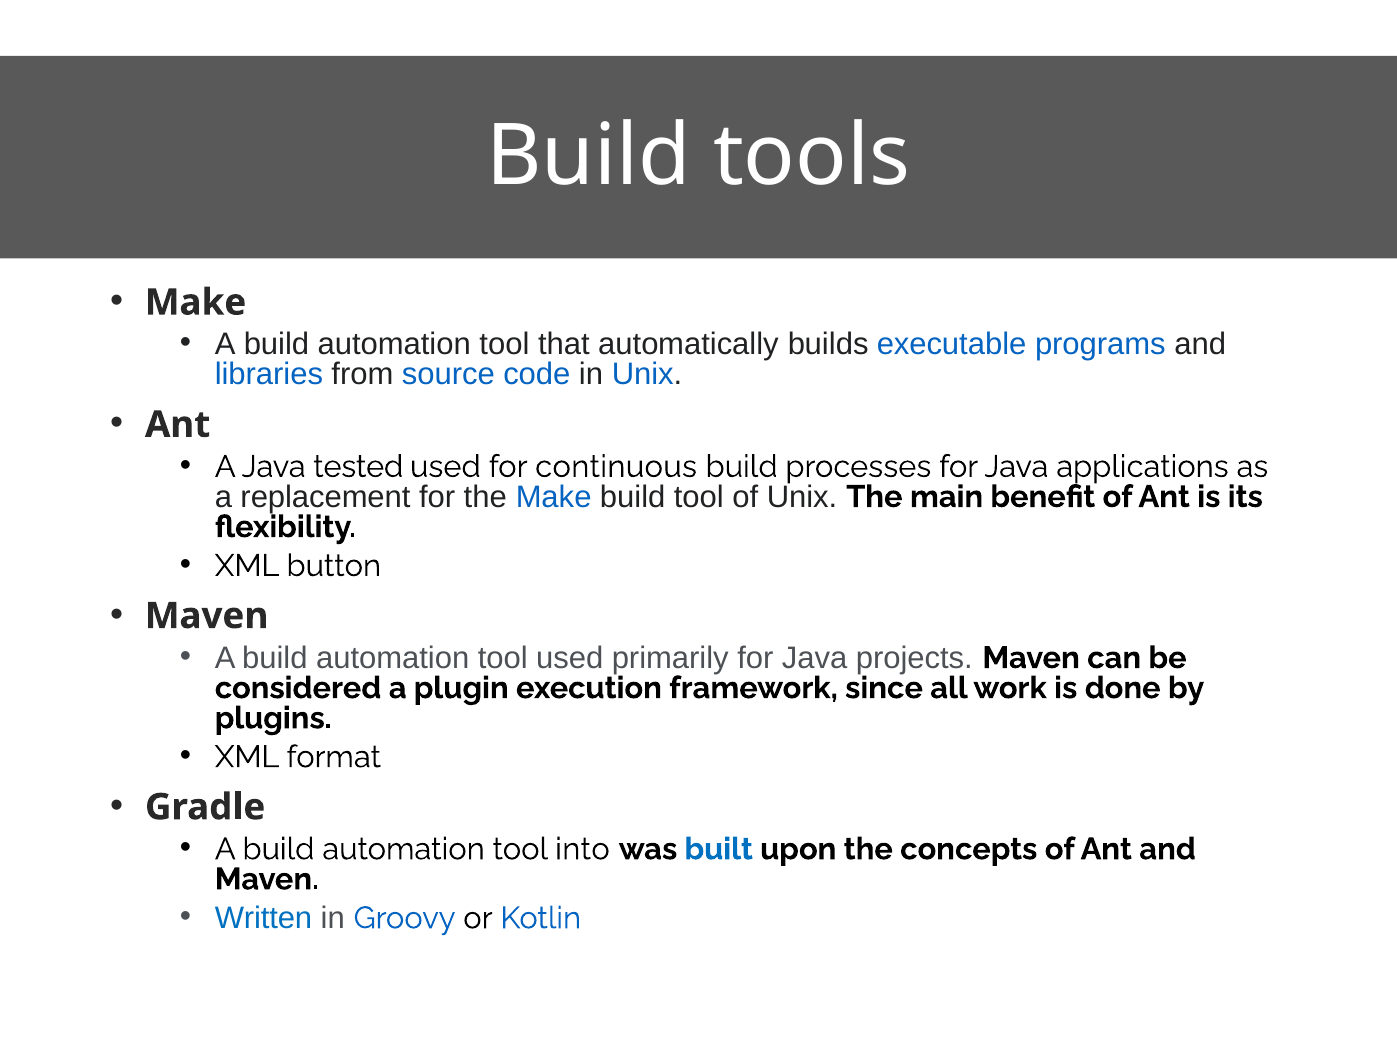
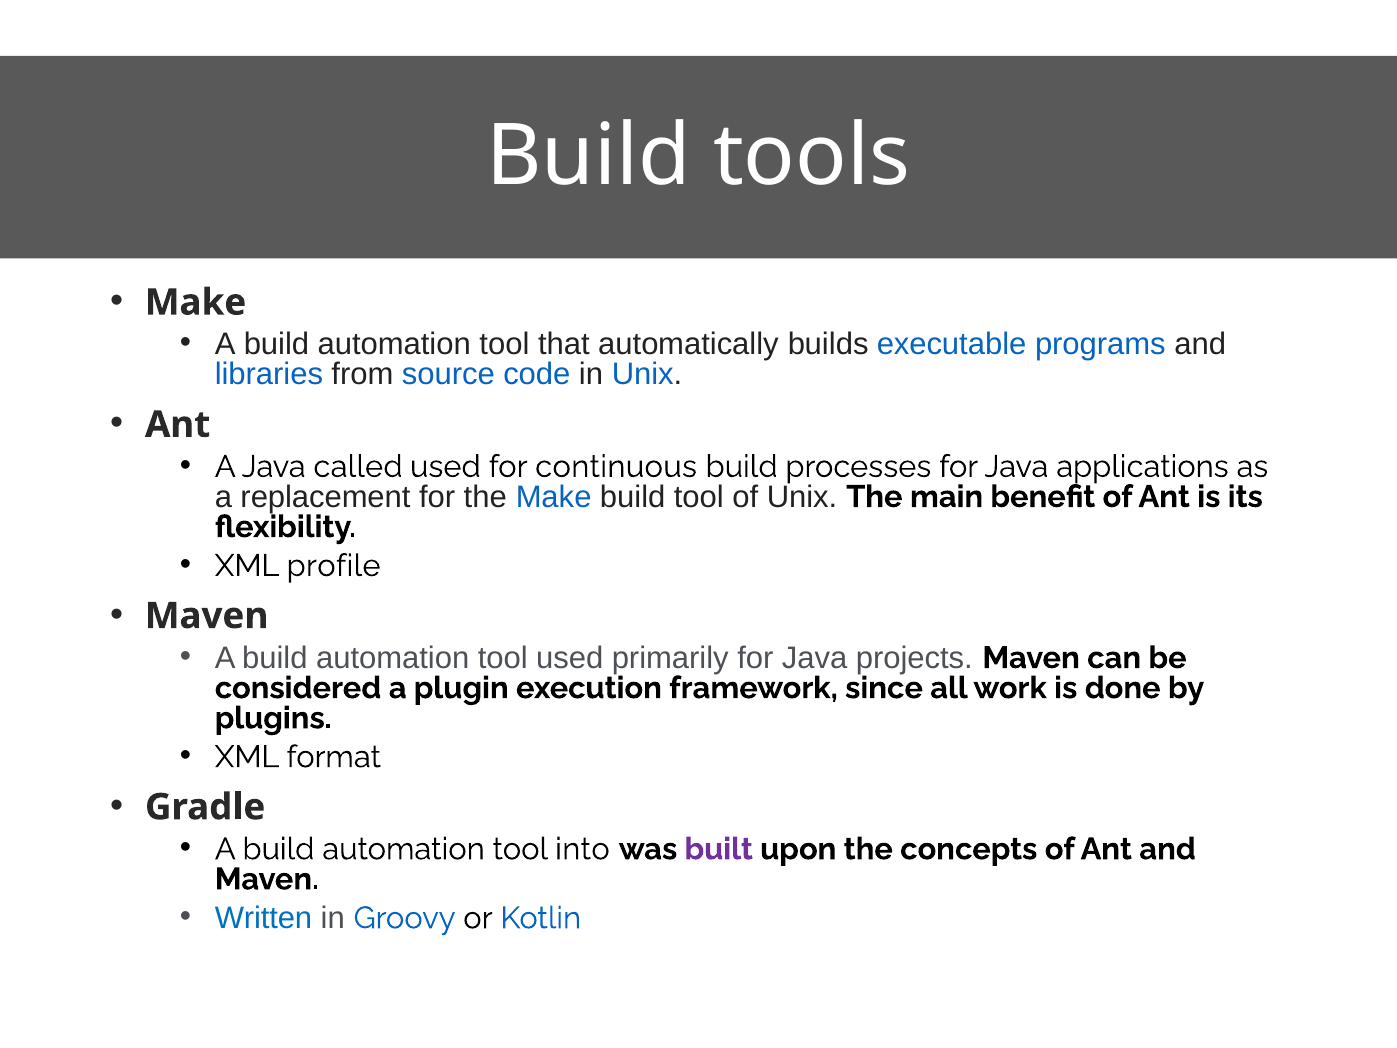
tested: tested -> called
button: button -> profile
built colour: blue -> purple
